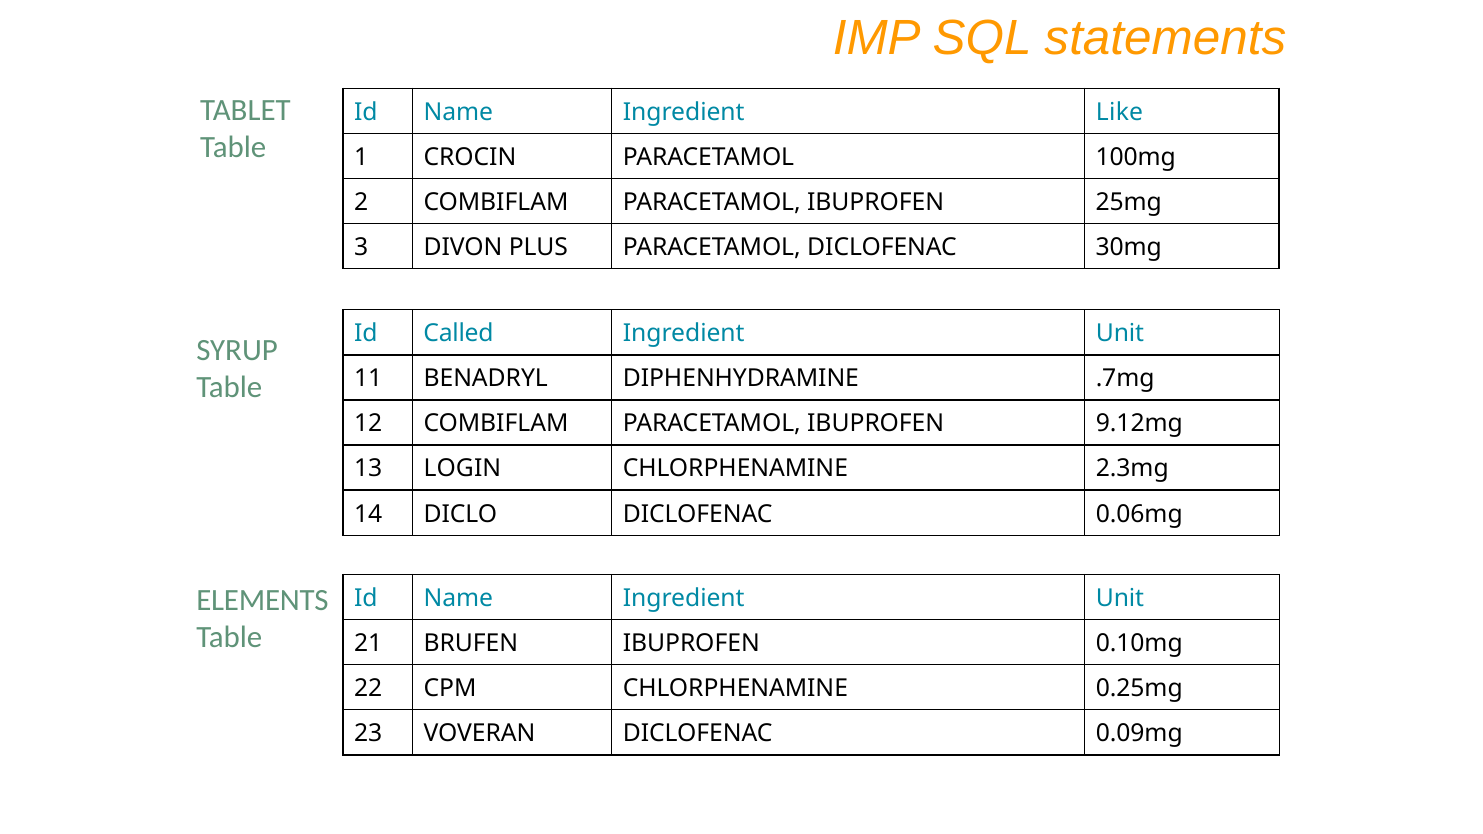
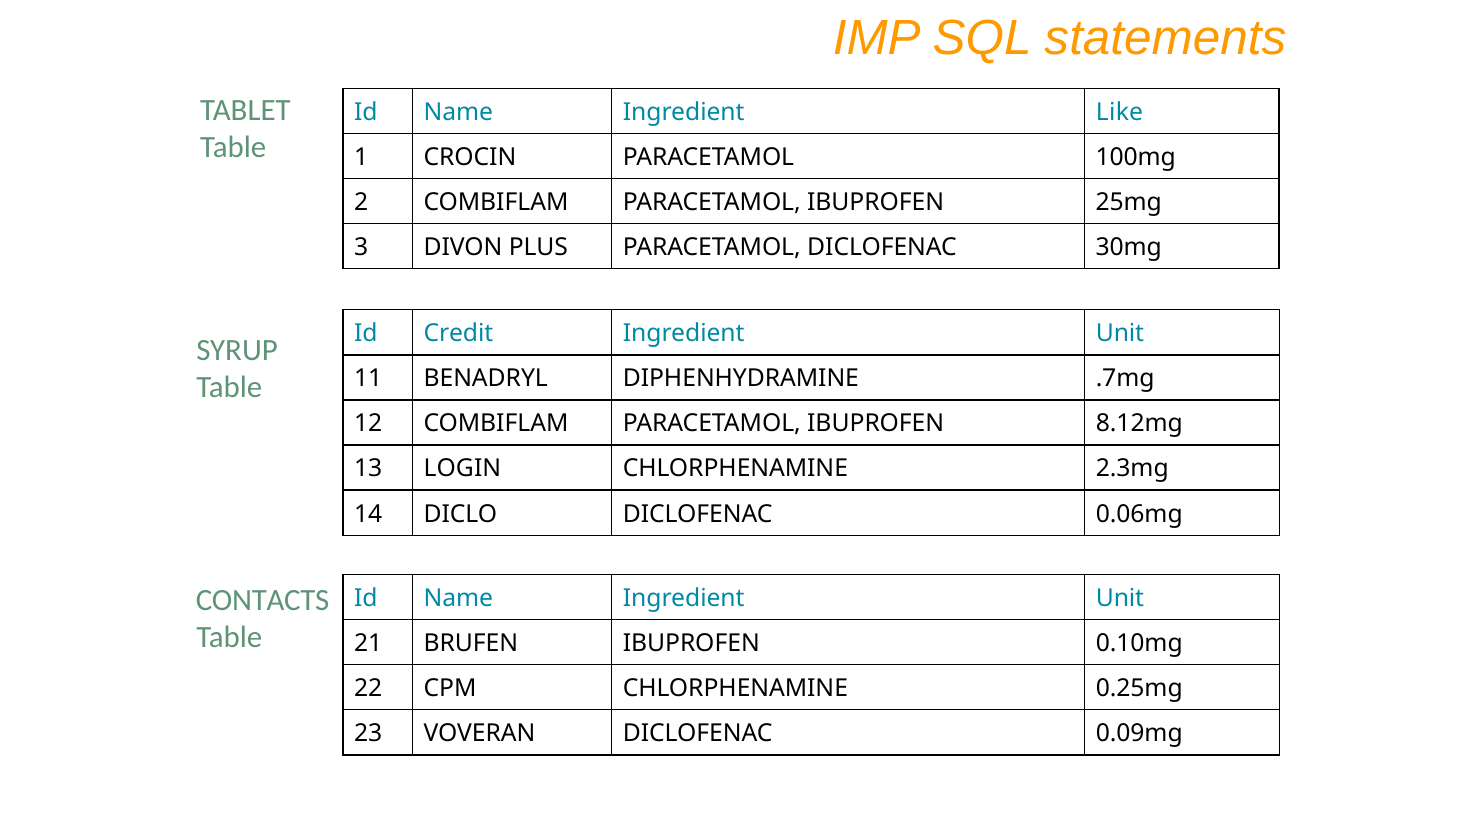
Called: Called -> Credit
9.12mg: 9.12mg -> 8.12mg
ELEMENTS: ELEMENTS -> CONTACTS
